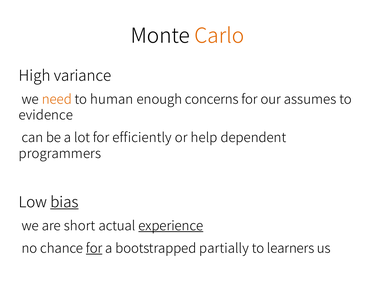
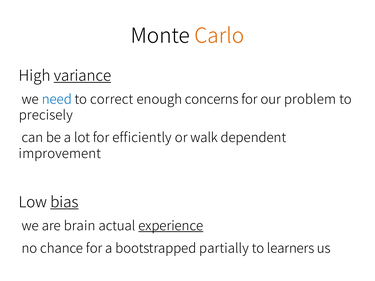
variance underline: none -> present
need colour: orange -> blue
human: human -> correct
assumes: assumes -> problem
evidence: evidence -> precisely
help: help -> walk
programmers: programmers -> improvement
short: short -> brain
for at (94, 249) underline: present -> none
